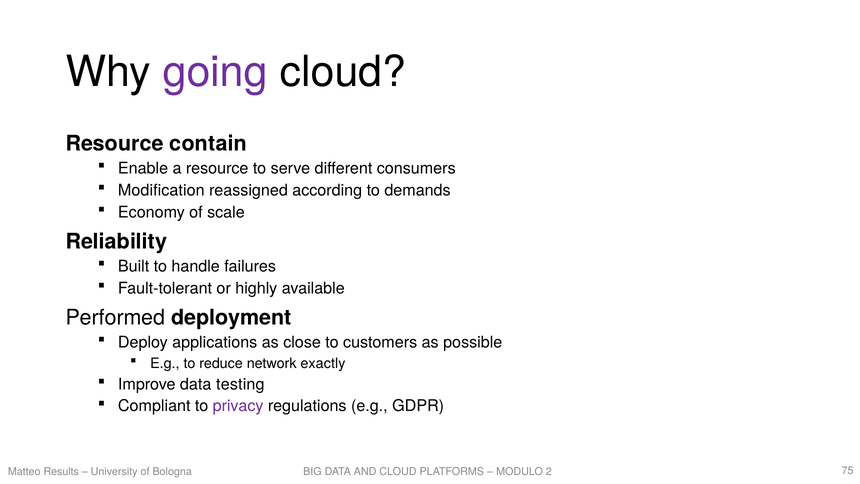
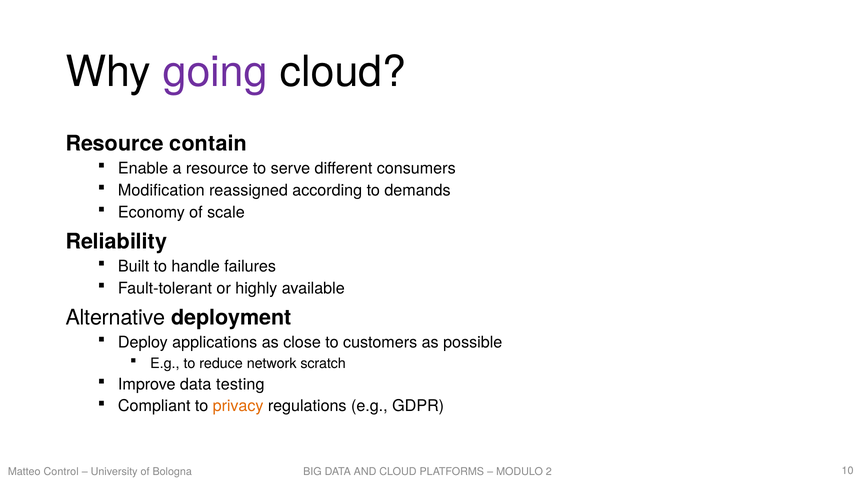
Performed: Performed -> Alternative
exactly: exactly -> scratch
privacy colour: purple -> orange
Results: Results -> Control
75: 75 -> 10
